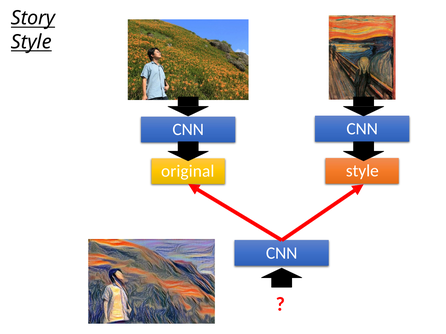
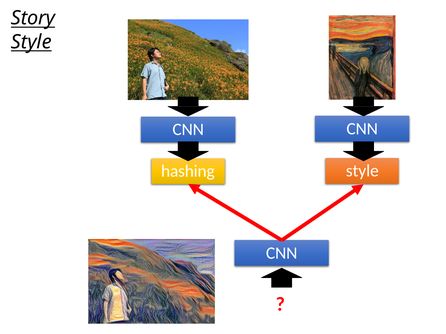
original: original -> hashing
